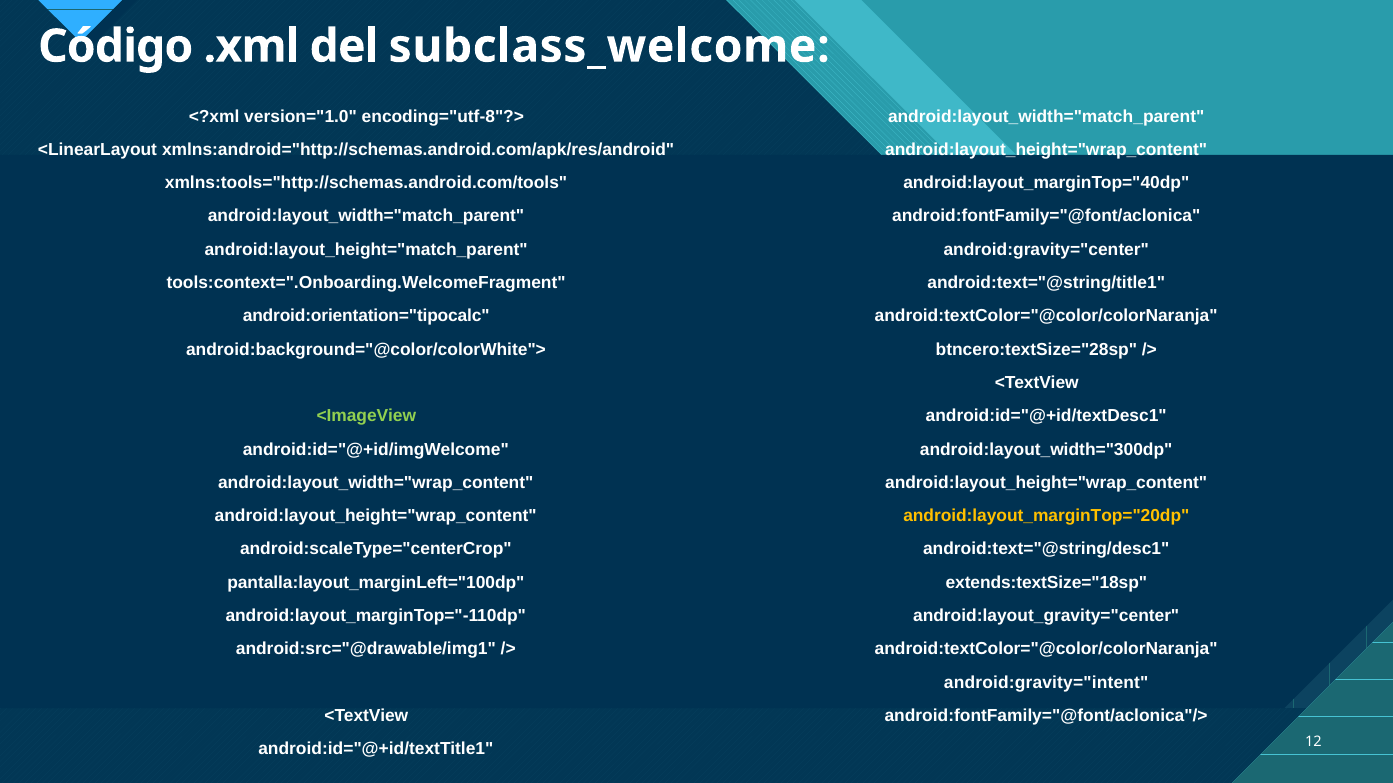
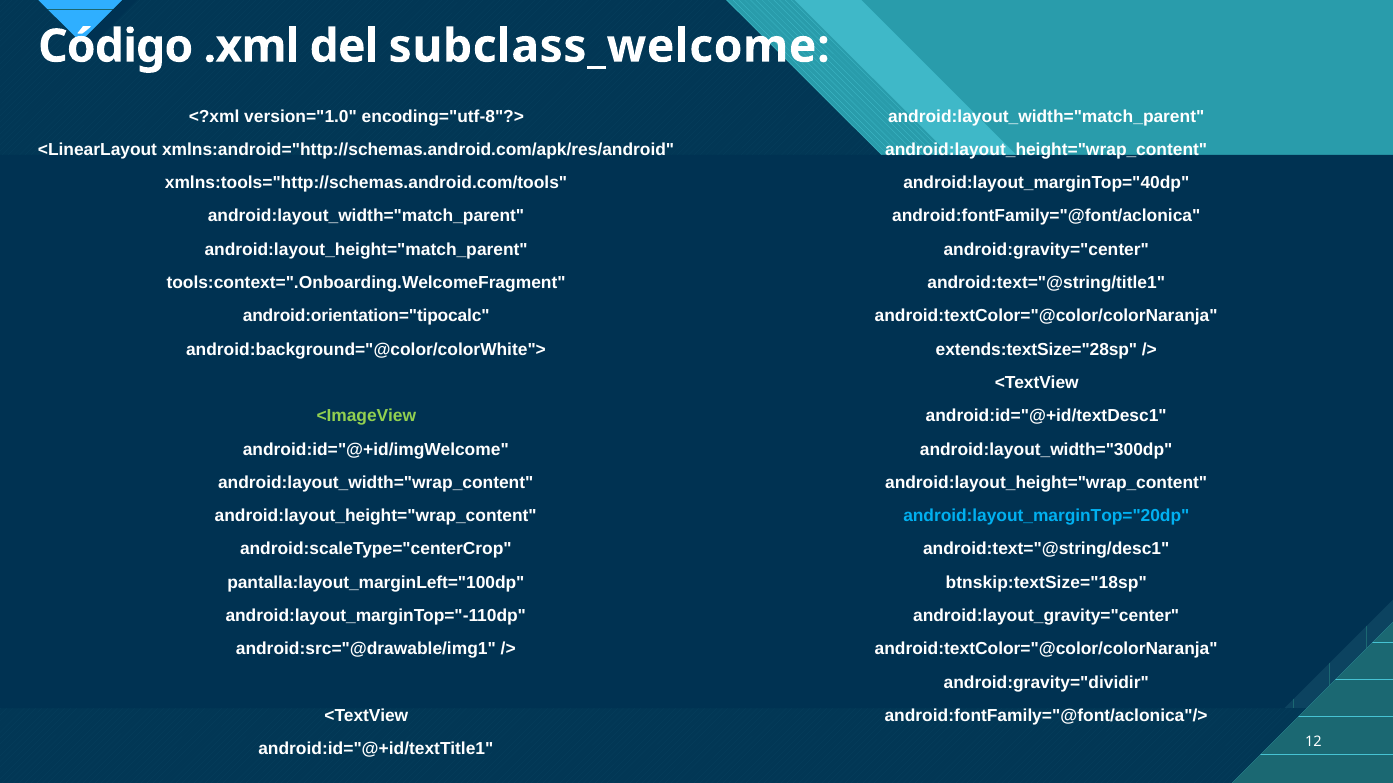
btncero:textSize="28sp: btncero:textSize="28sp -> extends:textSize="28sp
android:layout_marginTop="20dp colour: yellow -> light blue
extends:textSize="18sp: extends:textSize="18sp -> btnskip:textSize="18sp
android:gravity="intent: android:gravity="intent -> android:gravity="dividir
